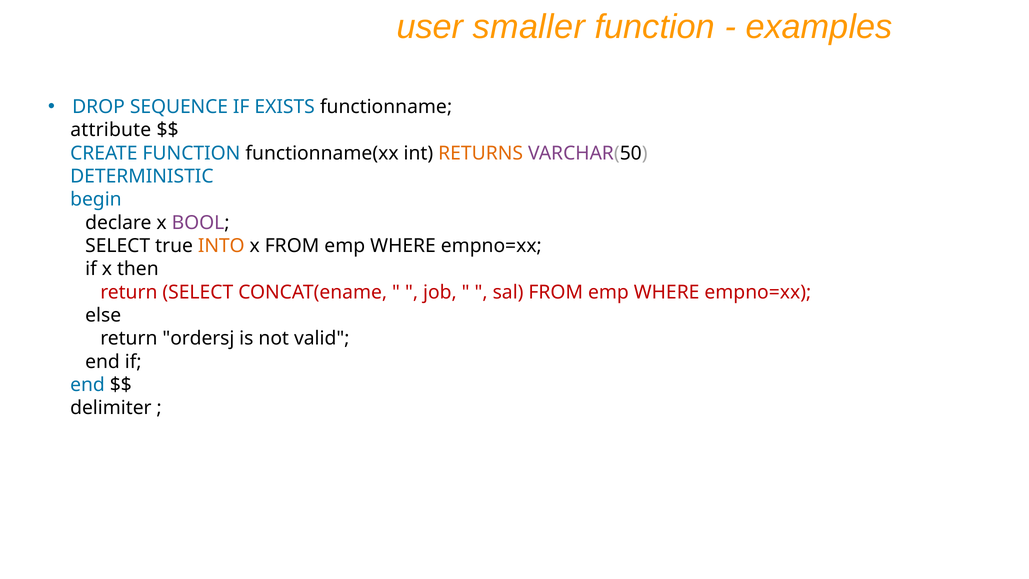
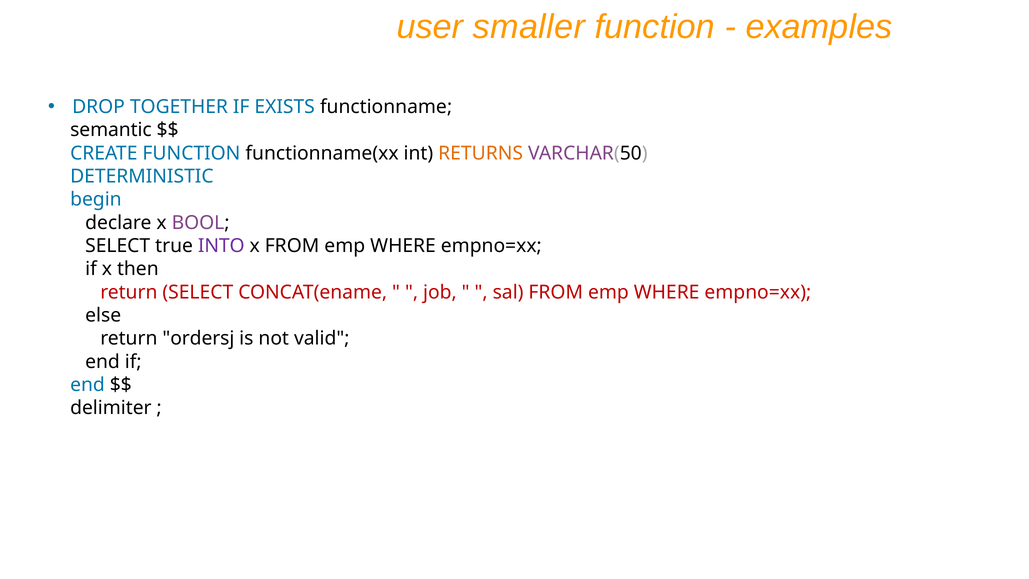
SEQUENCE: SEQUENCE -> TOGETHER
attribute: attribute -> semantic
INTO colour: orange -> purple
